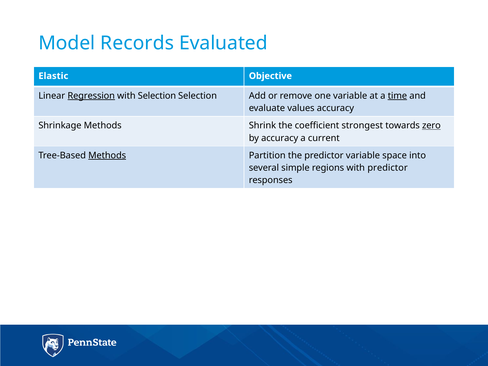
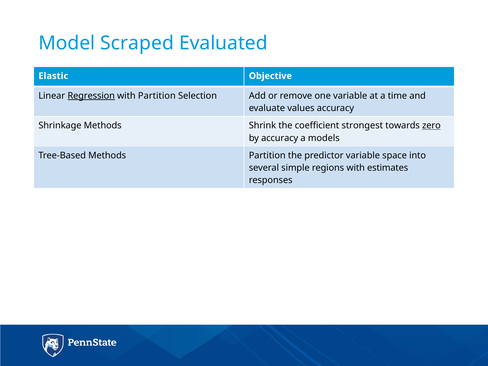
Records: Records -> Scraped
with Selection: Selection -> Partition
time underline: present -> none
current: current -> models
Methods at (107, 155) underline: present -> none
with predictor: predictor -> estimates
